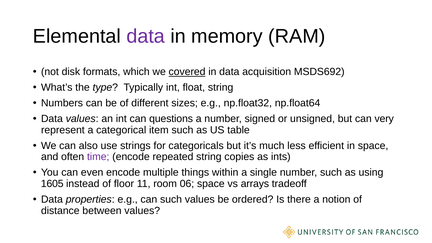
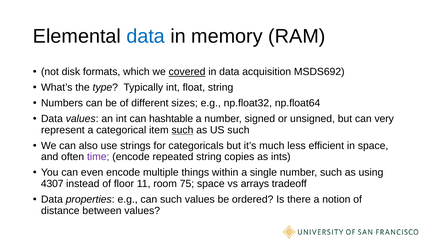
data at (146, 36) colour: purple -> blue
questions: questions -> hashtable
such at (182, 130) underline: none -> present
US table: table -> such
1605: 1605 -> 4307
06: 06 -> 75
